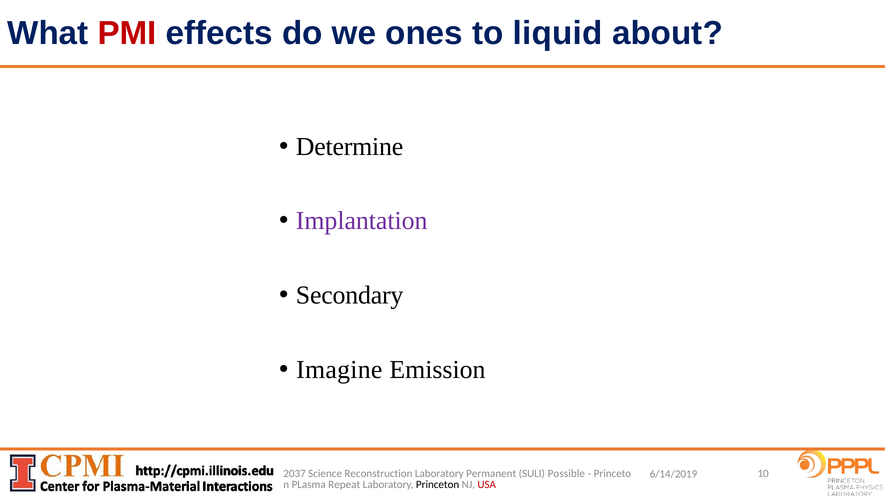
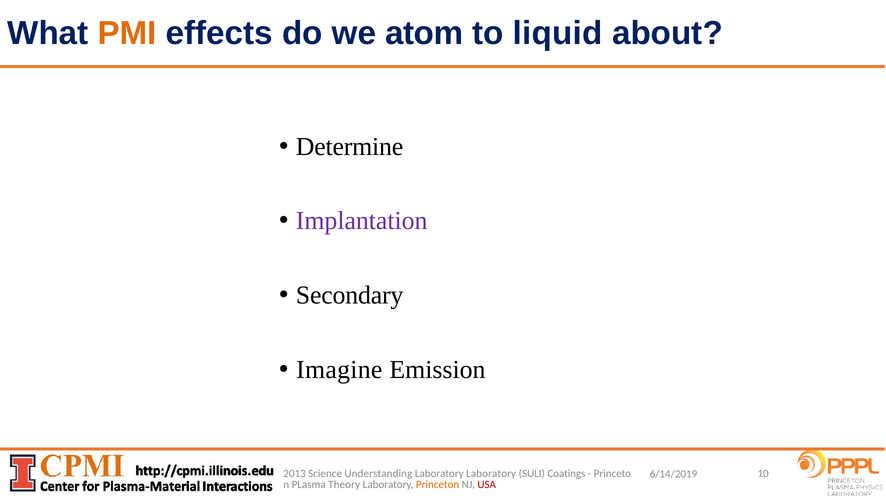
PMI colour: red -> orange
ones: ones -> atom
2037: 2037 -> 2013
Reconstruction: Reconstruction -> Understanding
Laboratory Permanent: Permanent -> Laboratory
Possible: Possible -> Coatings
Repeat: Repeat -> Theory
Princeton colour: black -> orange
